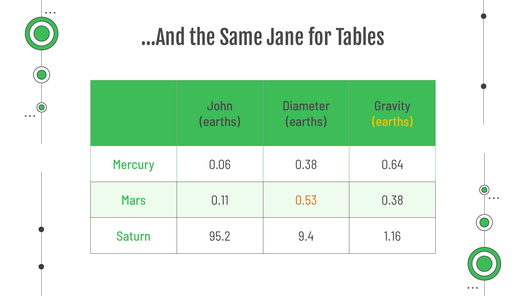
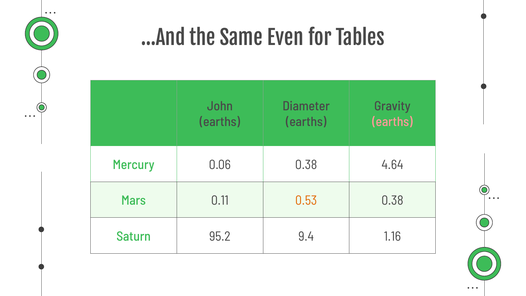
Jane: Jane -> Even
earths at (392, 122) colour: yellow -> pink
0.64: 0.64 -> 4.64
